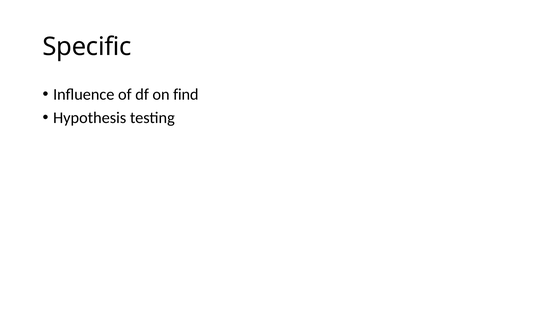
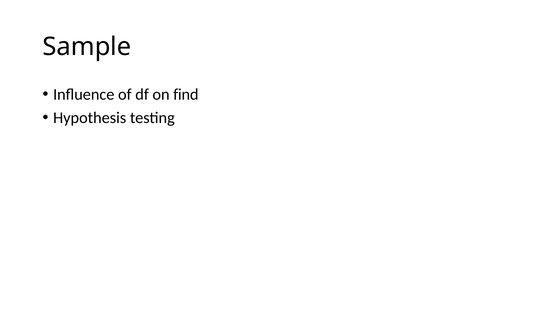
Specific: Specific -> Sample
